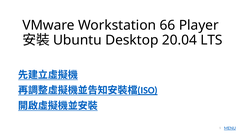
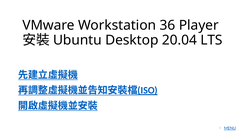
66: 66 -> 36
